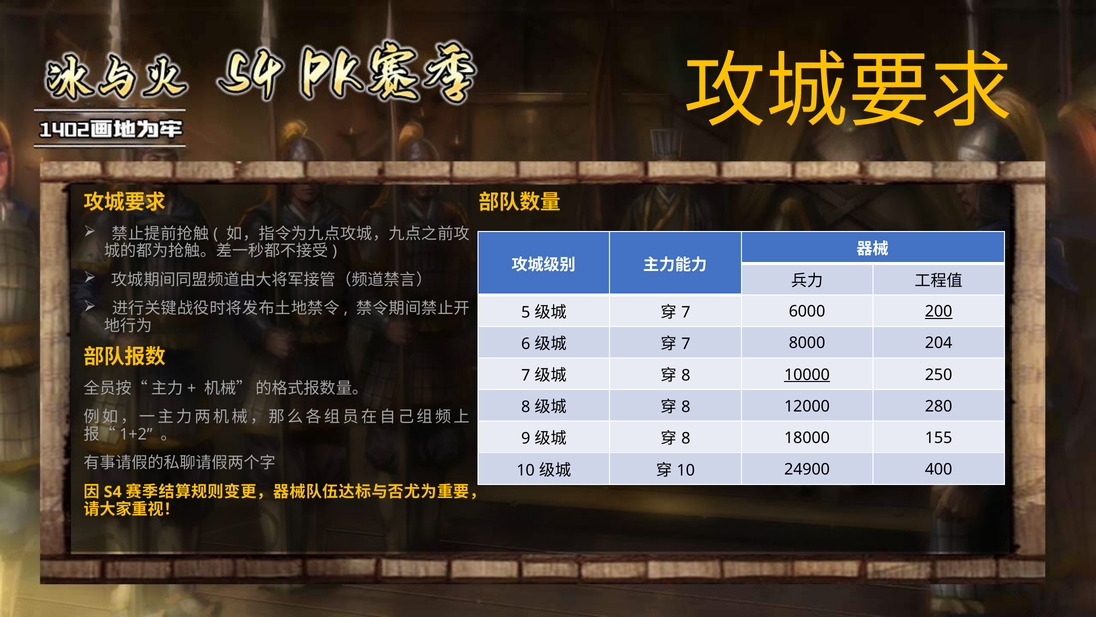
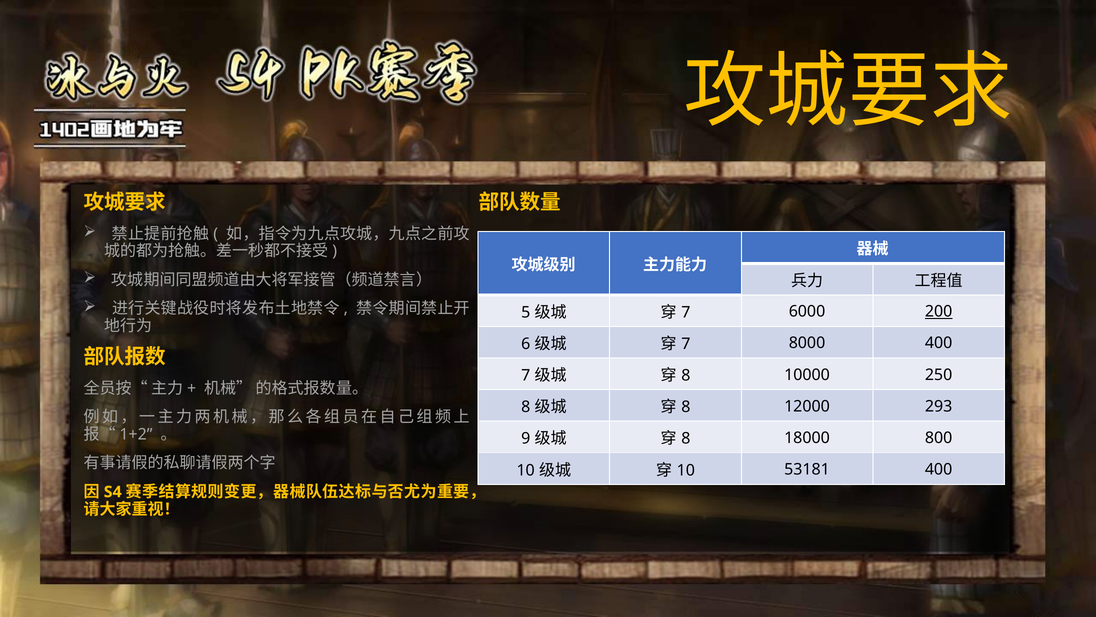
8000 204: 204 -> 400
10000 underline: present -> none
280: 280 -> 293
155: 155 -> 800
24900: 24900 -> 53181
